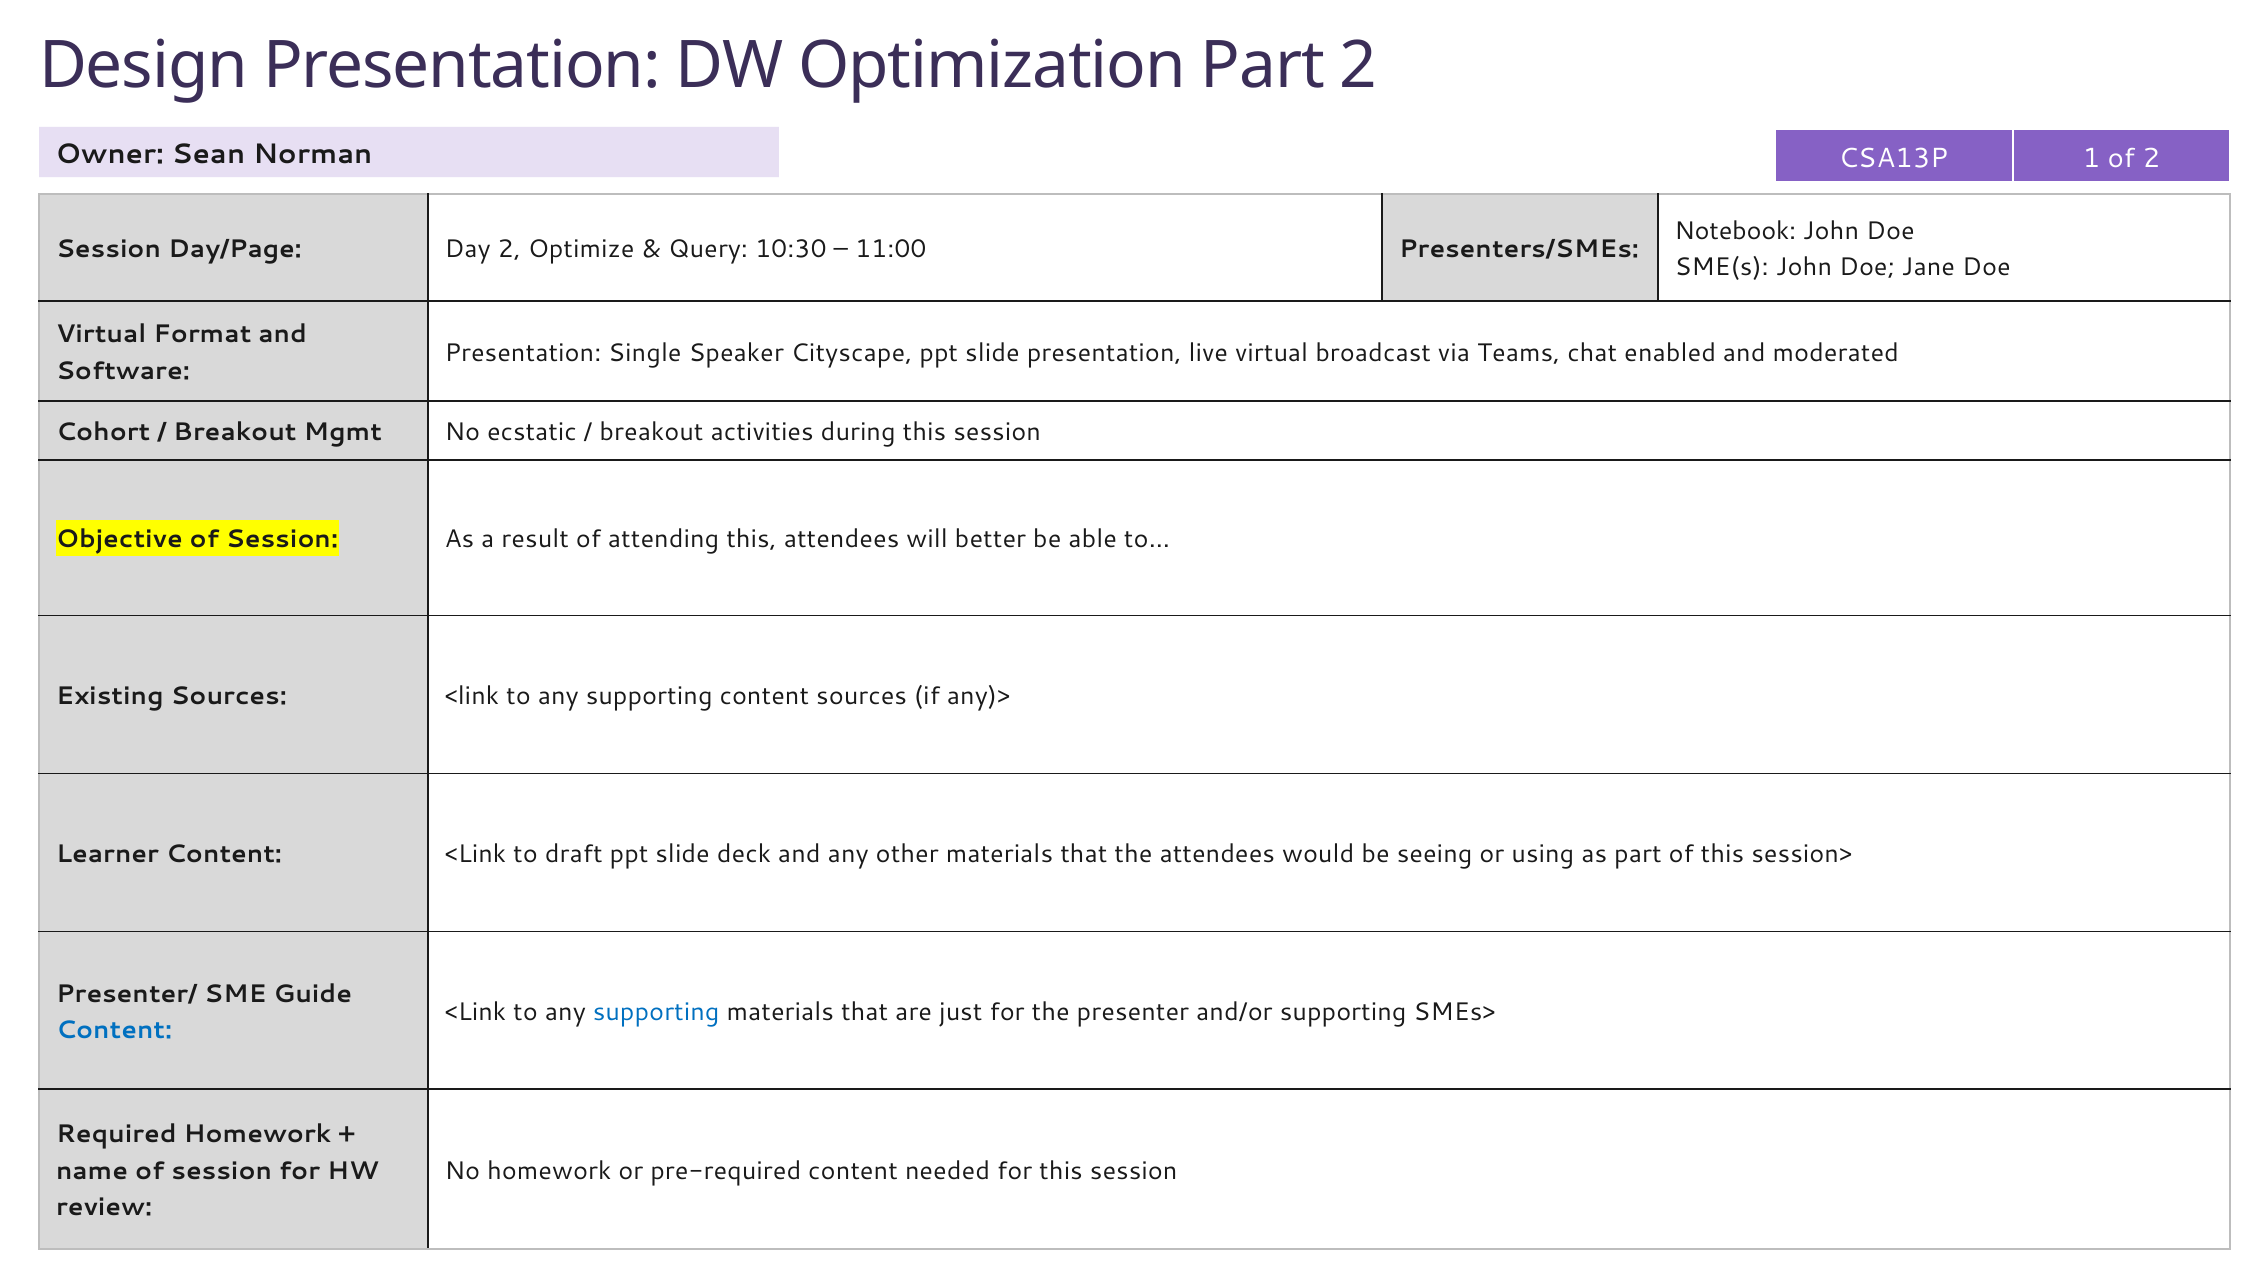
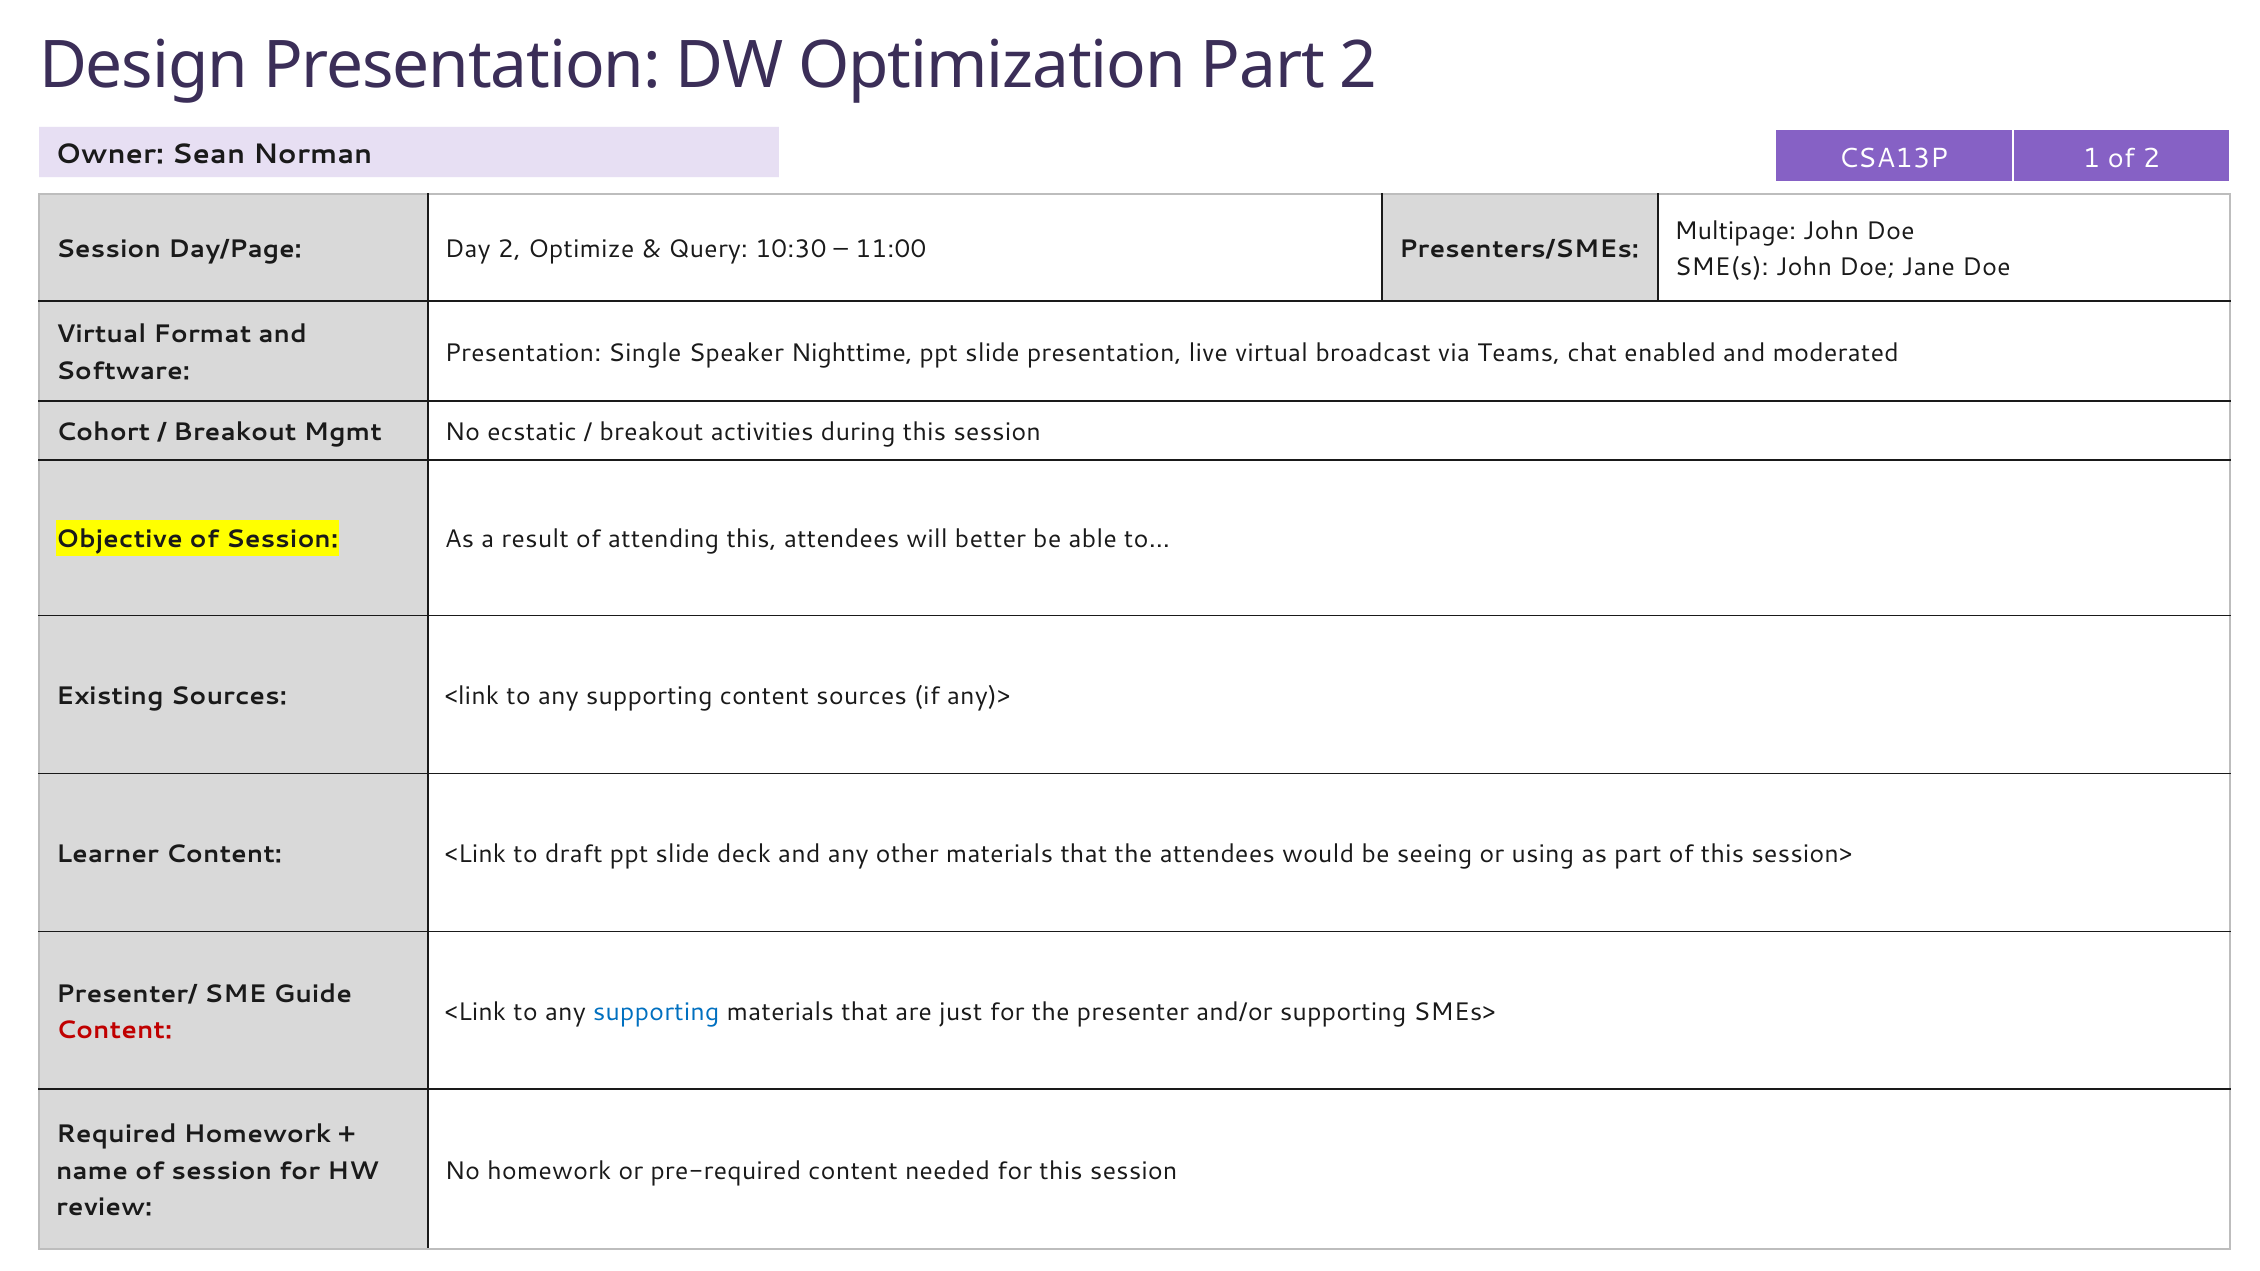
Notebook: Notebook -> Multipage
Cityscape: Cityscape -> Nighttime
Content at (114, 1030) colour: blue -> red
